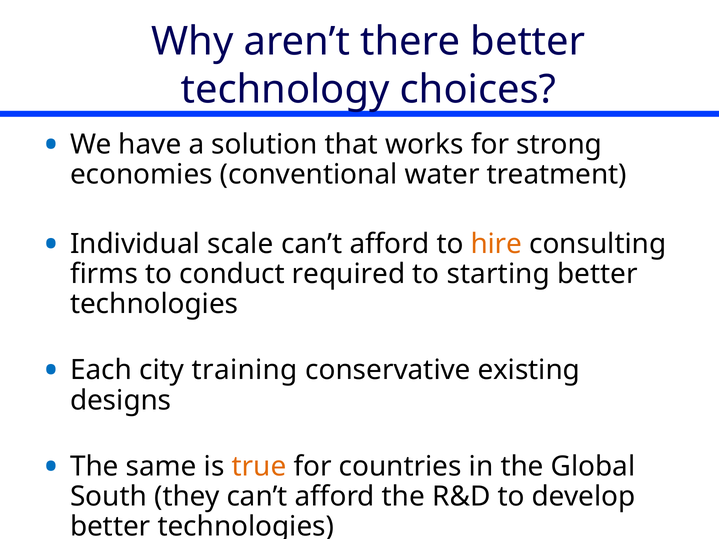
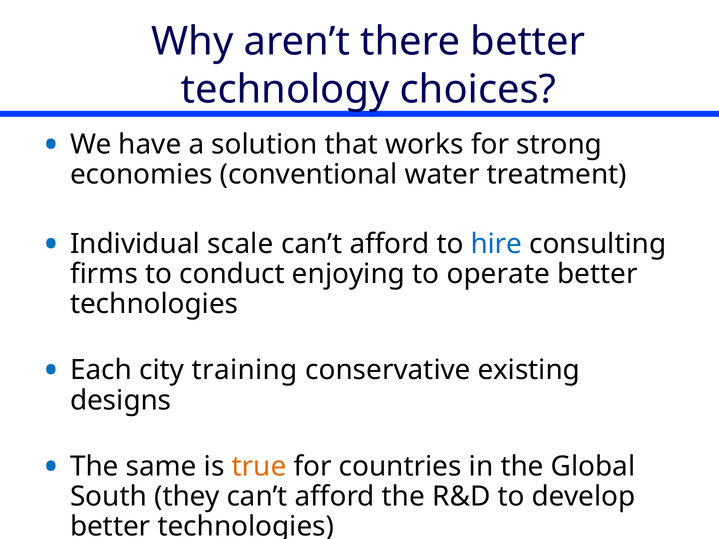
hire colour: orange -> blue
required: required -> enjoying
starting: starting -> operate
